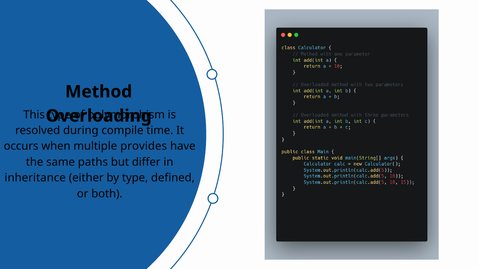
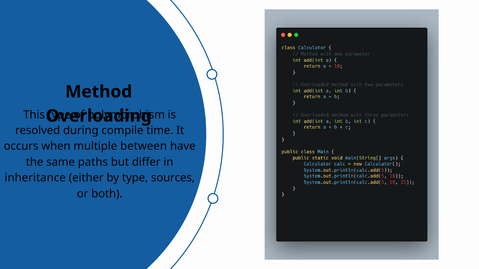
provides: provides -> between
defined: defined -> sources
